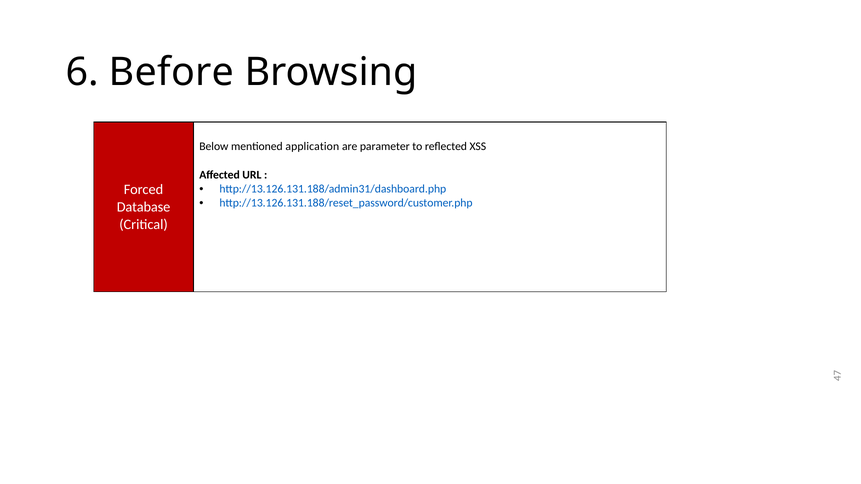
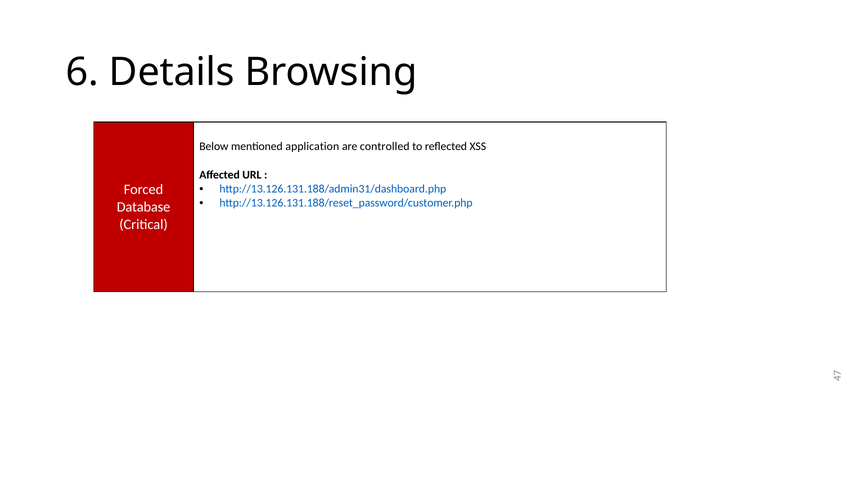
Before: Before -> Details
parameter: parameter -> controlled
